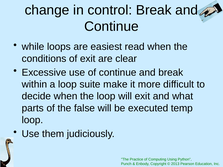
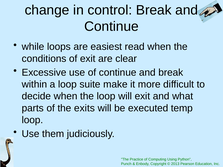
false: false -> exits
